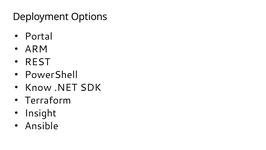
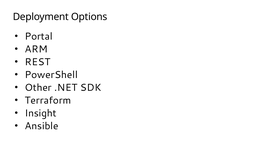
Know: Know -> Other
